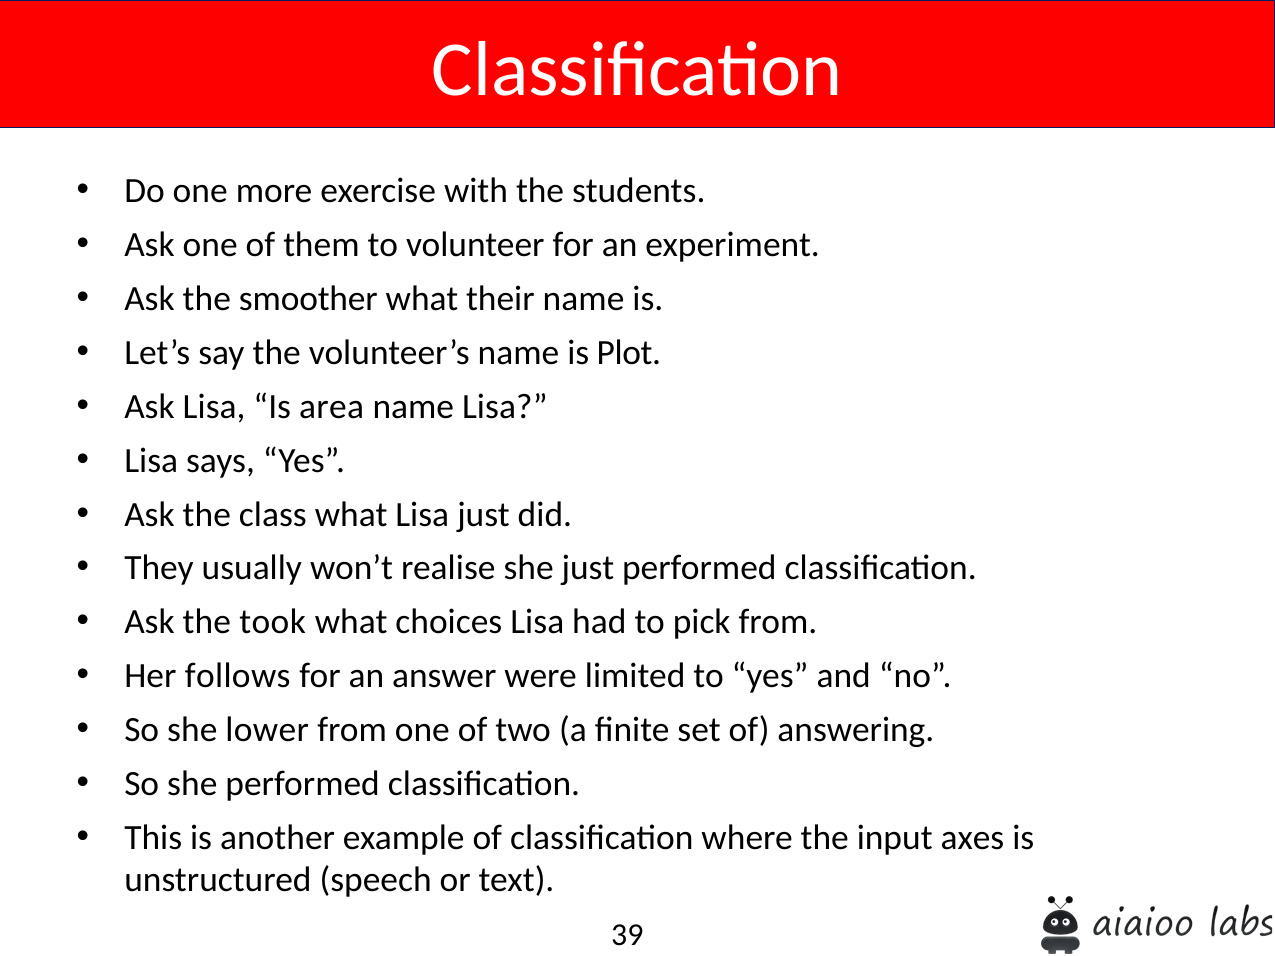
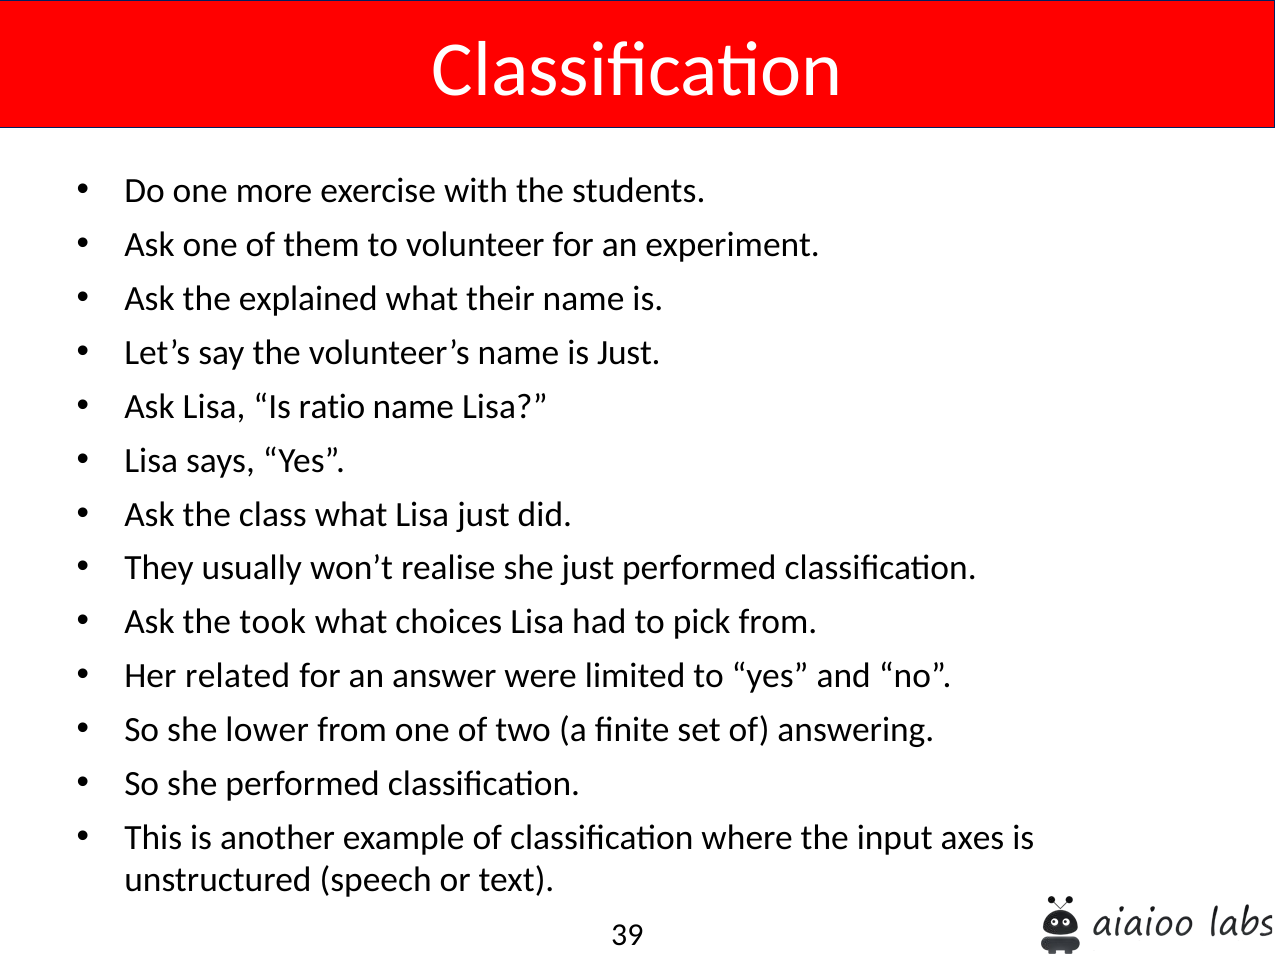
smoother: smoother -> explained
is Plot: Plot -> Just
area: area -> ratio
follows: follows -> related
